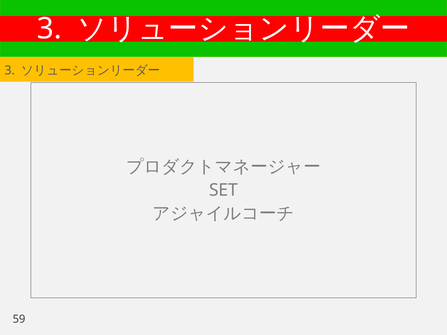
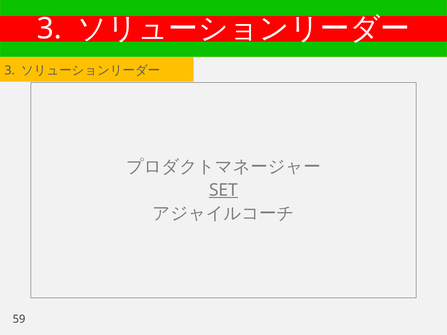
SET underline: none -> present
